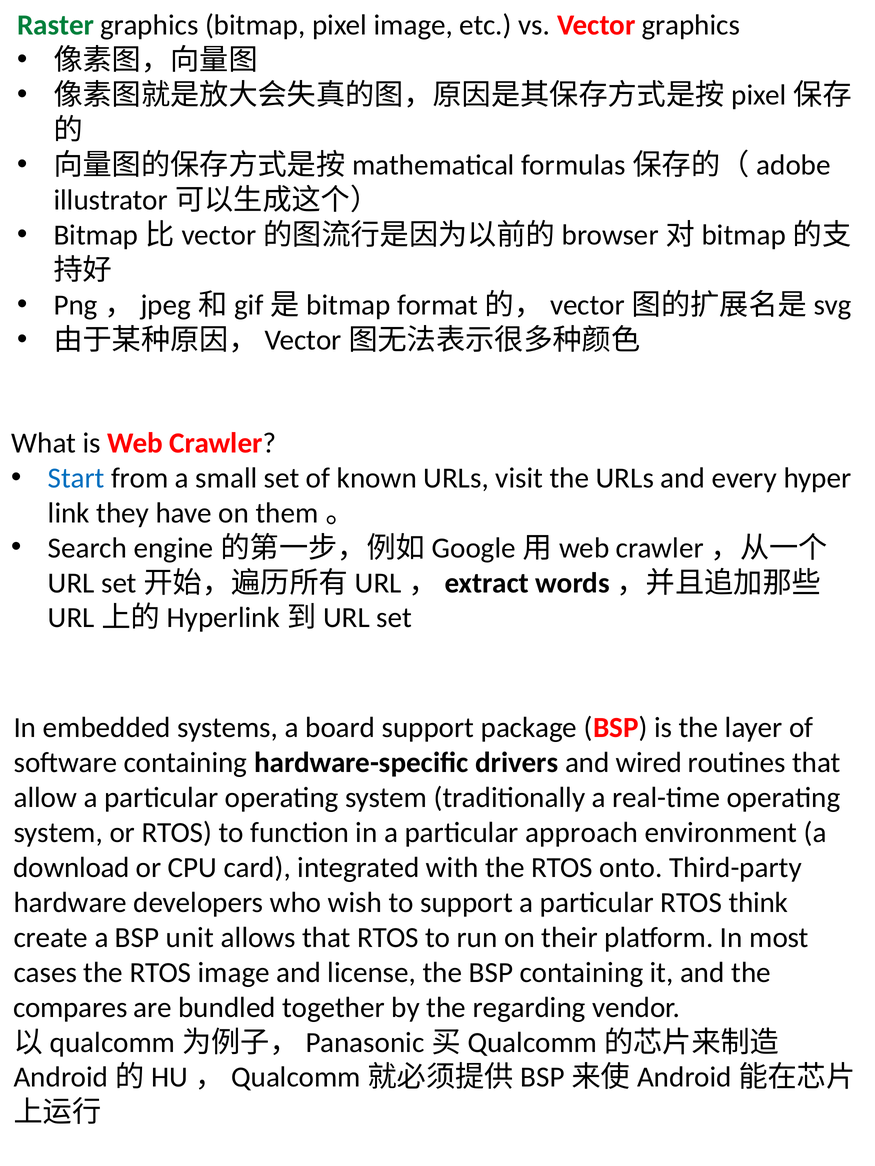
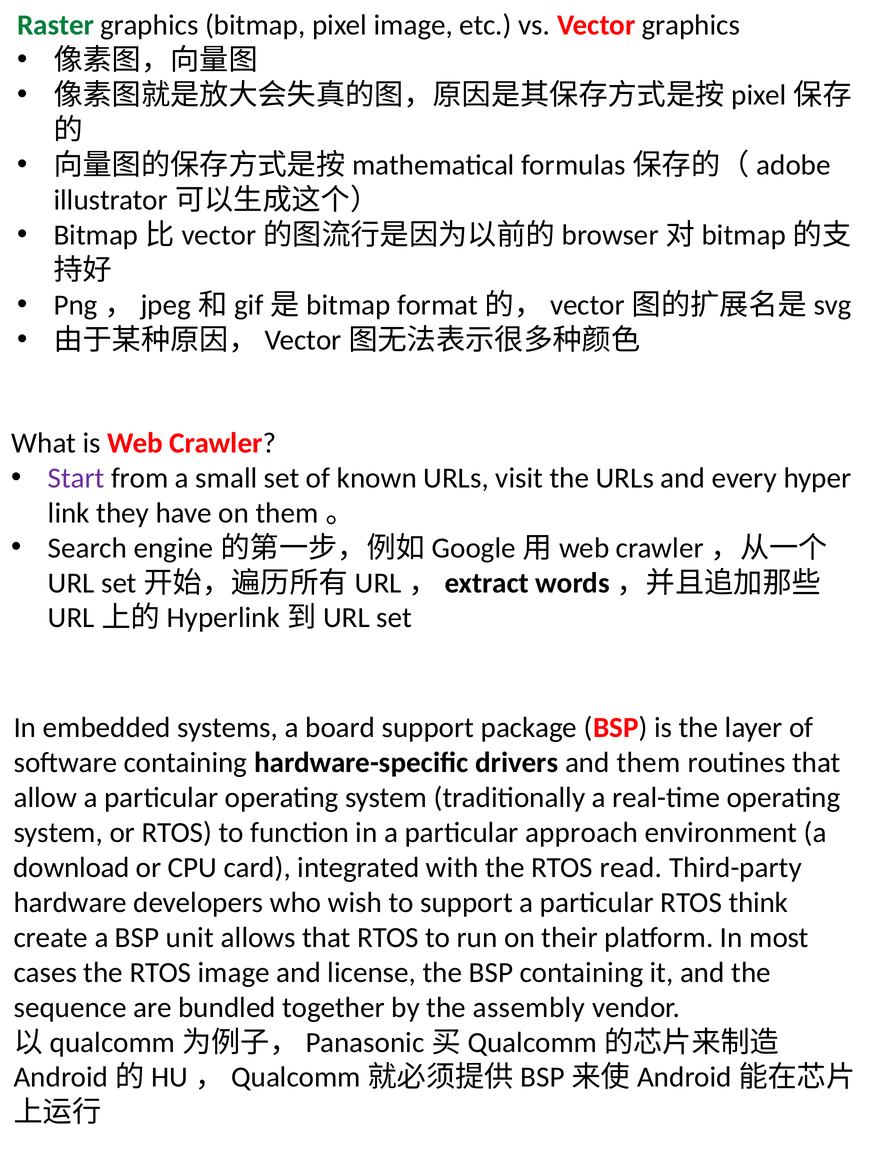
Start colour: blue -> purple
wired: wired -> them
onto: onto -> read
compares: compares -> sequence
regarding: regarding -> assembly
